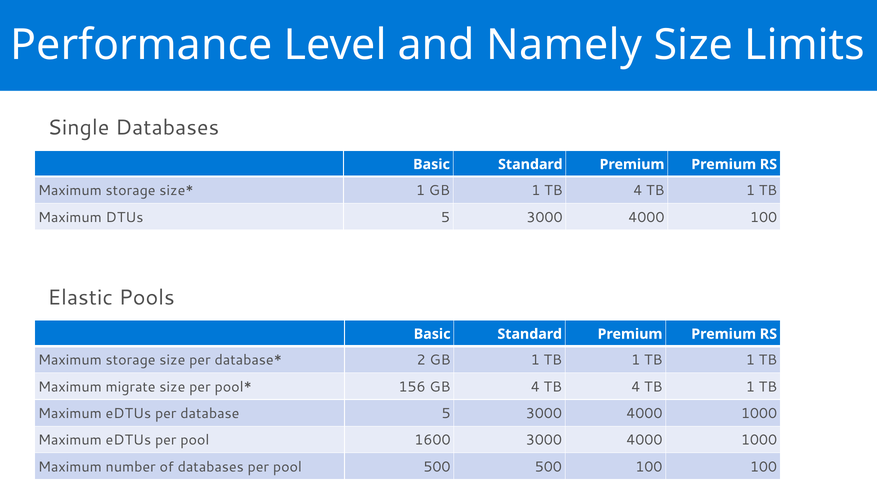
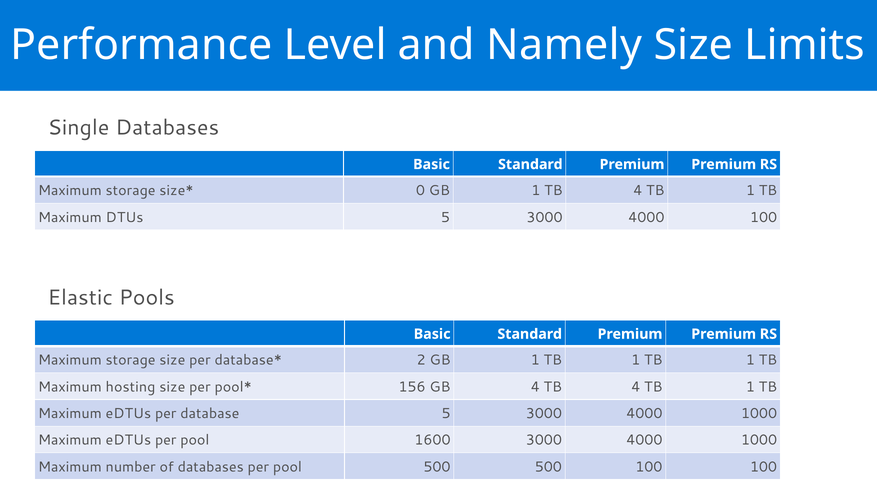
1 at (421, 191): 1 -> 0
migrate: migrate -> hosting
